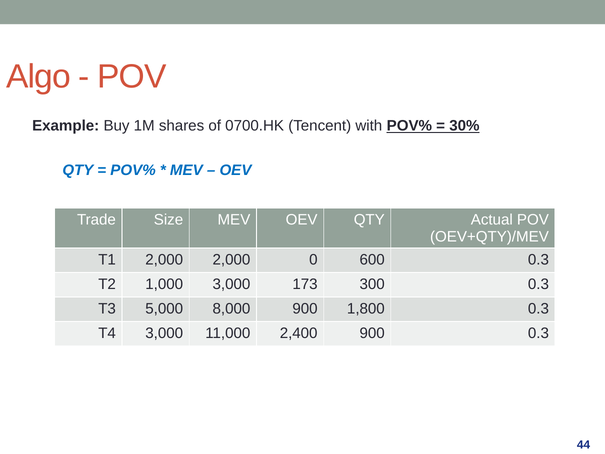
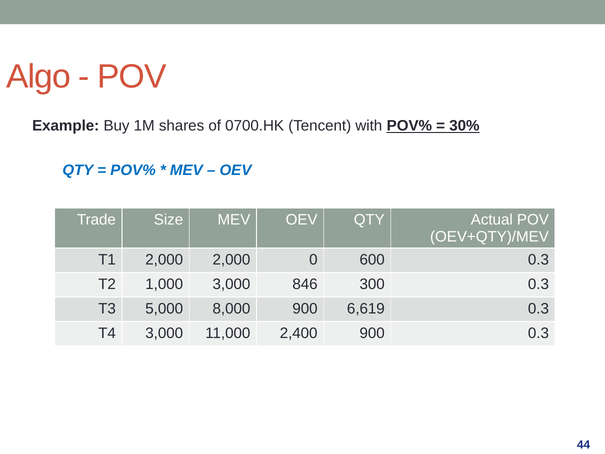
173: 173 -> 846
1,800: 1,800 -> 6,619
